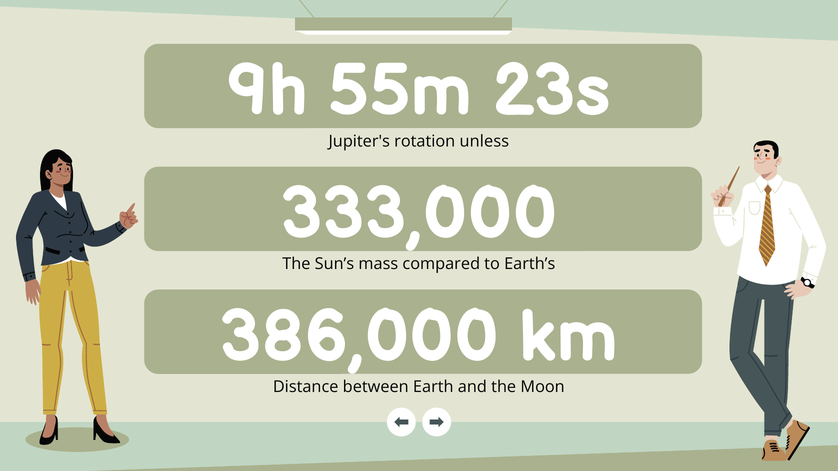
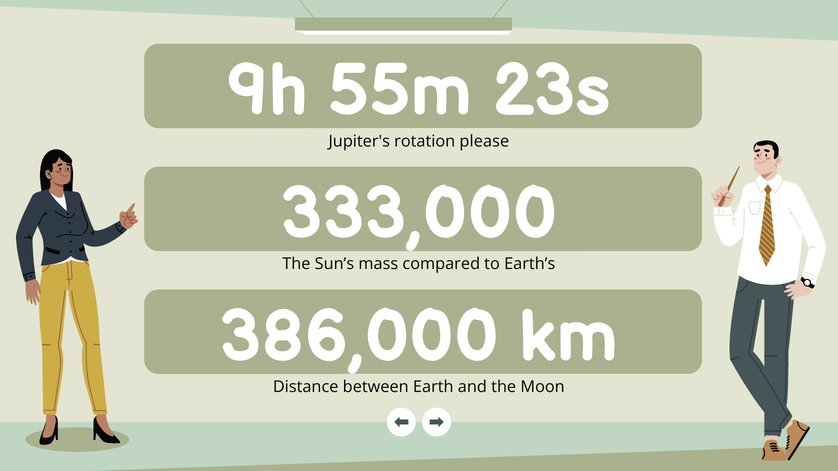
unless: unless -> please
